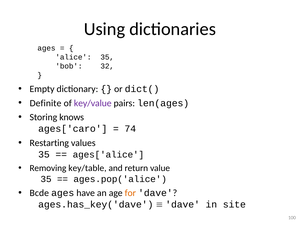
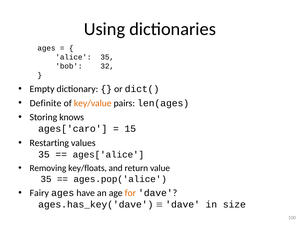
key/value colour: purple -> orange
74: 74 -> 15
key/table: key/table -> key/floats
Bcde: Bcde -> Fairy
site: site -> size
